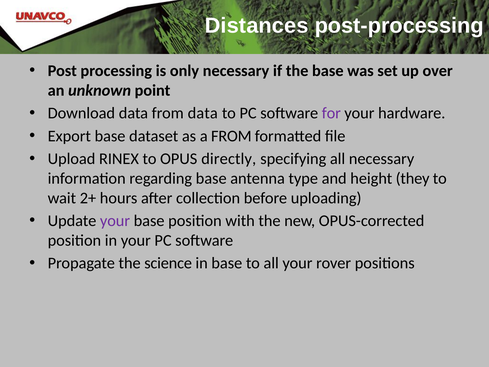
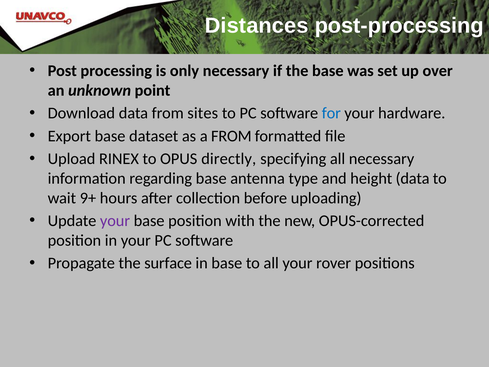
from data: data -> sites
for colour: purple -> blue
height they: they -> data
2+: 2+ -> 9+
science: science -> surface
